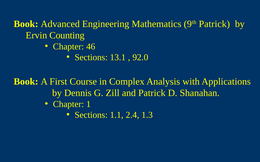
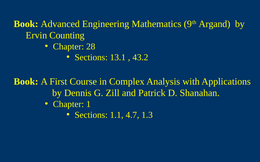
9th Patrick: Patrick -> Argand
46: 46 -> 28
92.0: 92.0 -> 43.2
2.4: 2.4 -> 4.7
